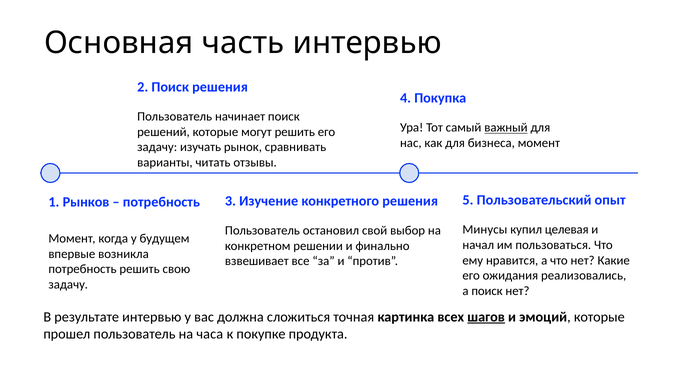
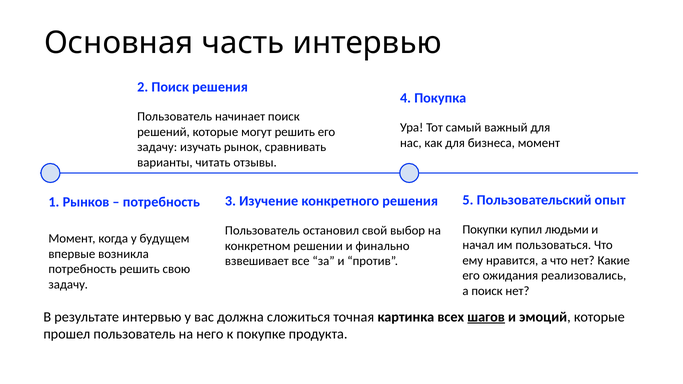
важный underline: present -> none
Минусы: Минусы -> Покупки
целевая: целевая -> людьми
часа: часа -> него
